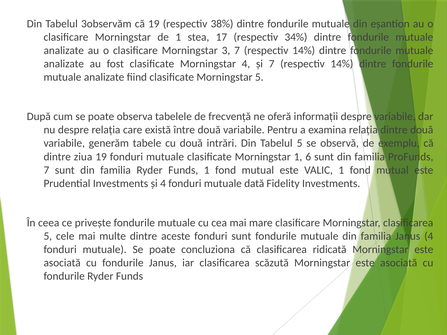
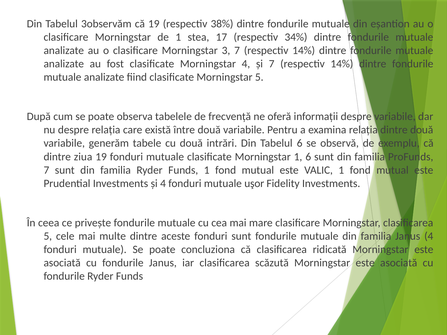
Tabelul 5: 5 -> 6
dată: dată -> uşor
